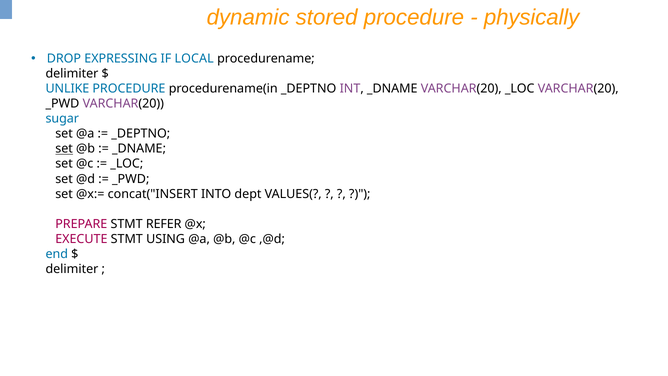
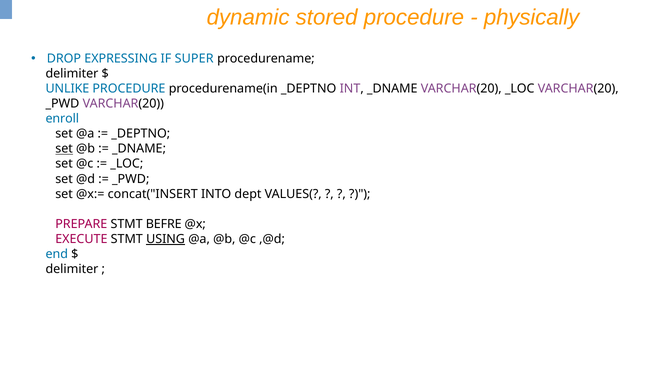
LOCAL: LOCAL -> SUPER
sugar: sugar -> enroll
REFER: REFER -> BEFRE
USING underline: none -> present
